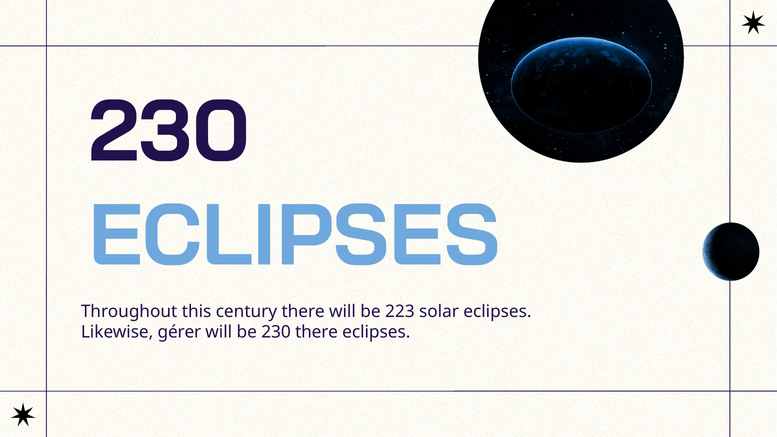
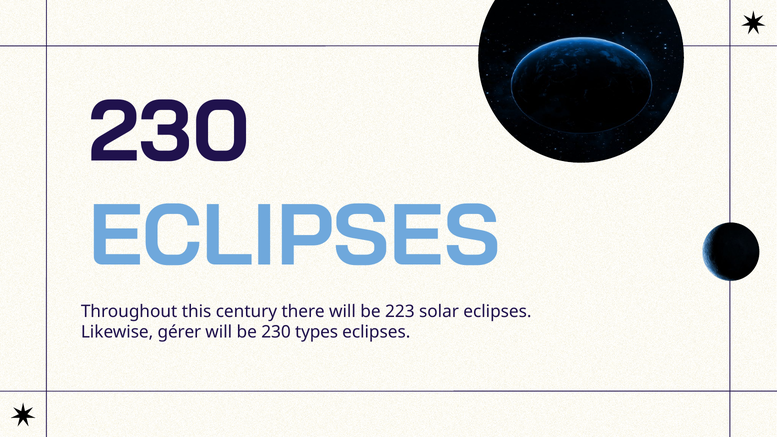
230 there: there -> types
